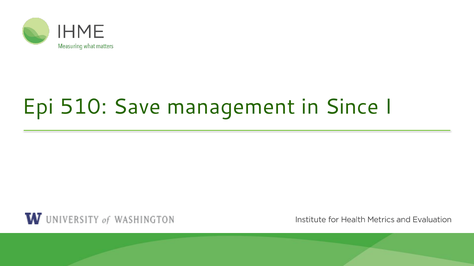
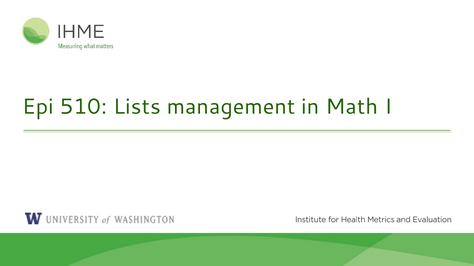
Save: Save -> Lists
Since: Since -> Math
